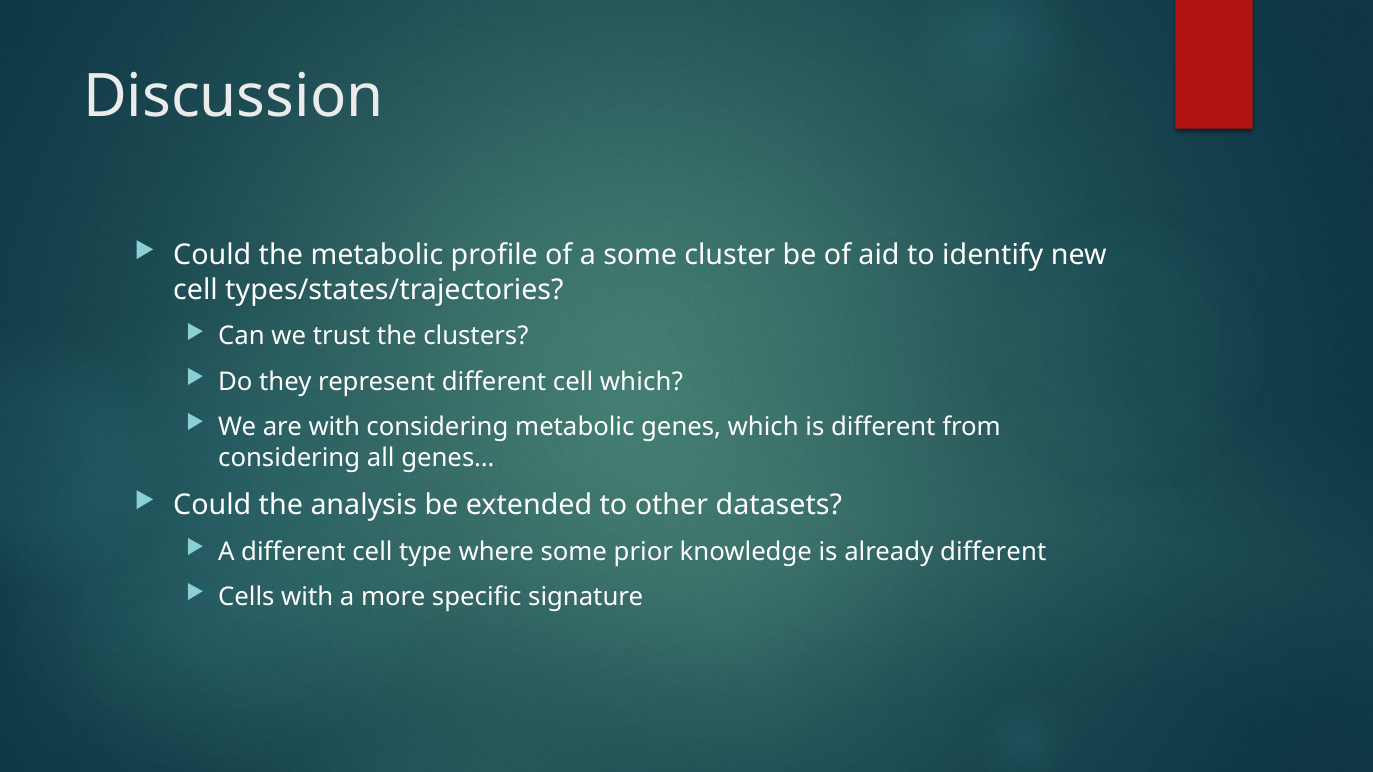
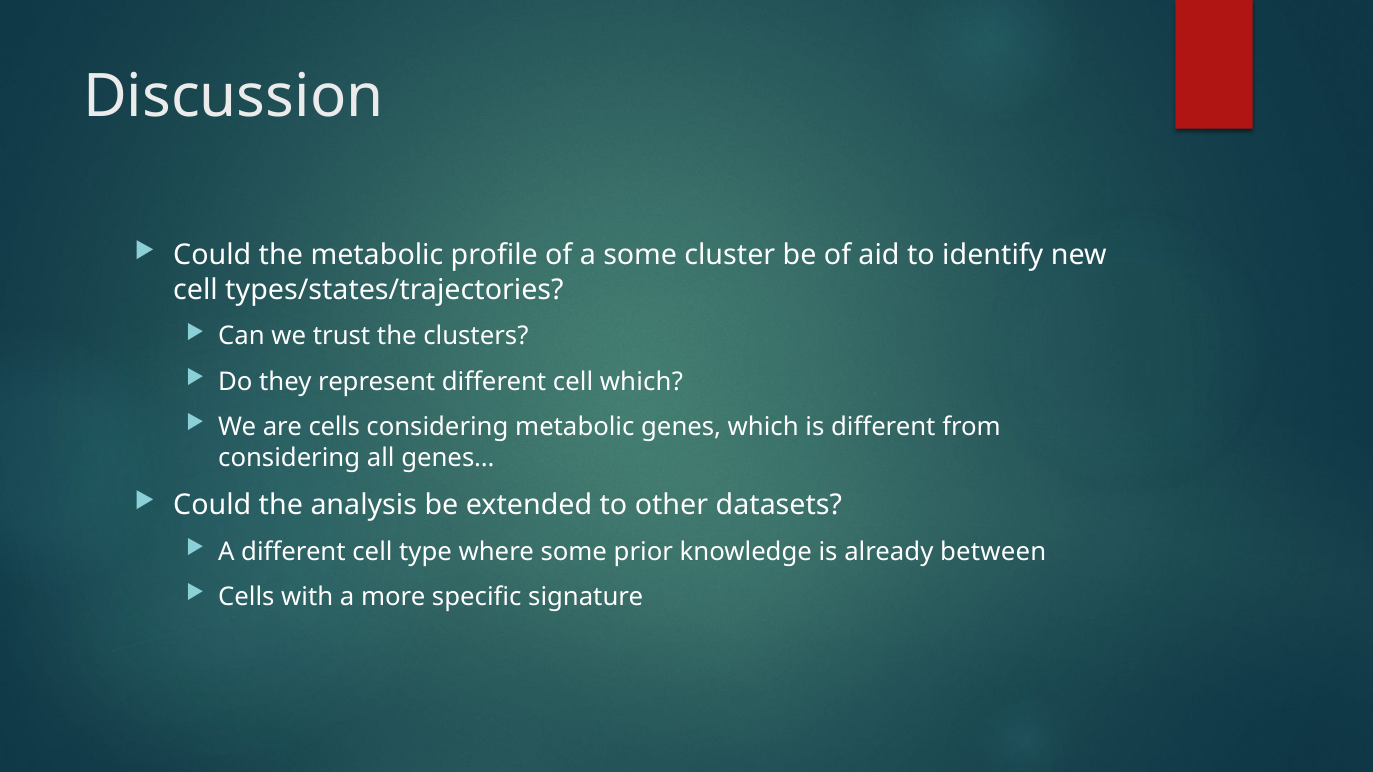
are with: with -> cells
already different: different -> between
